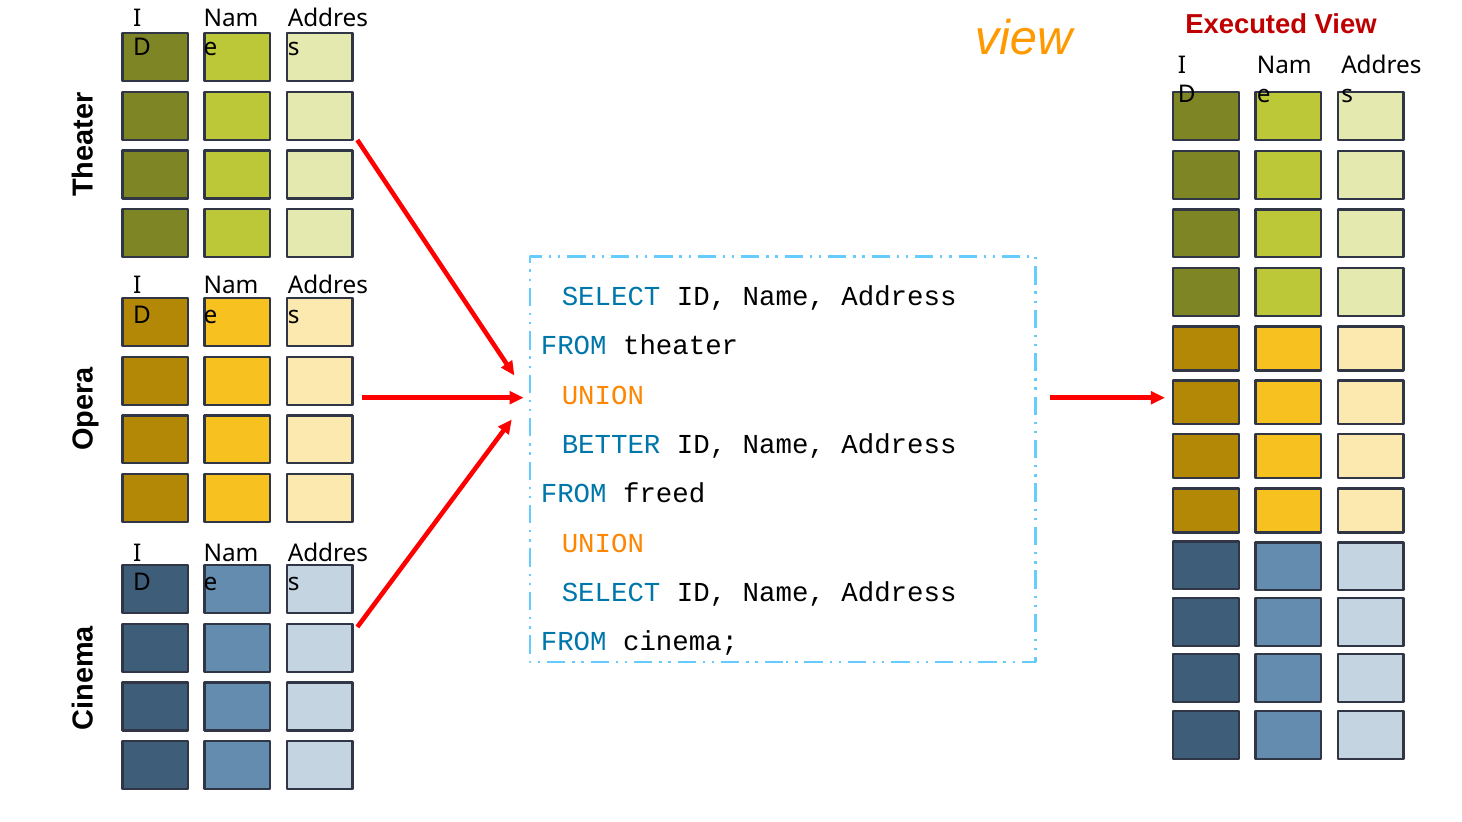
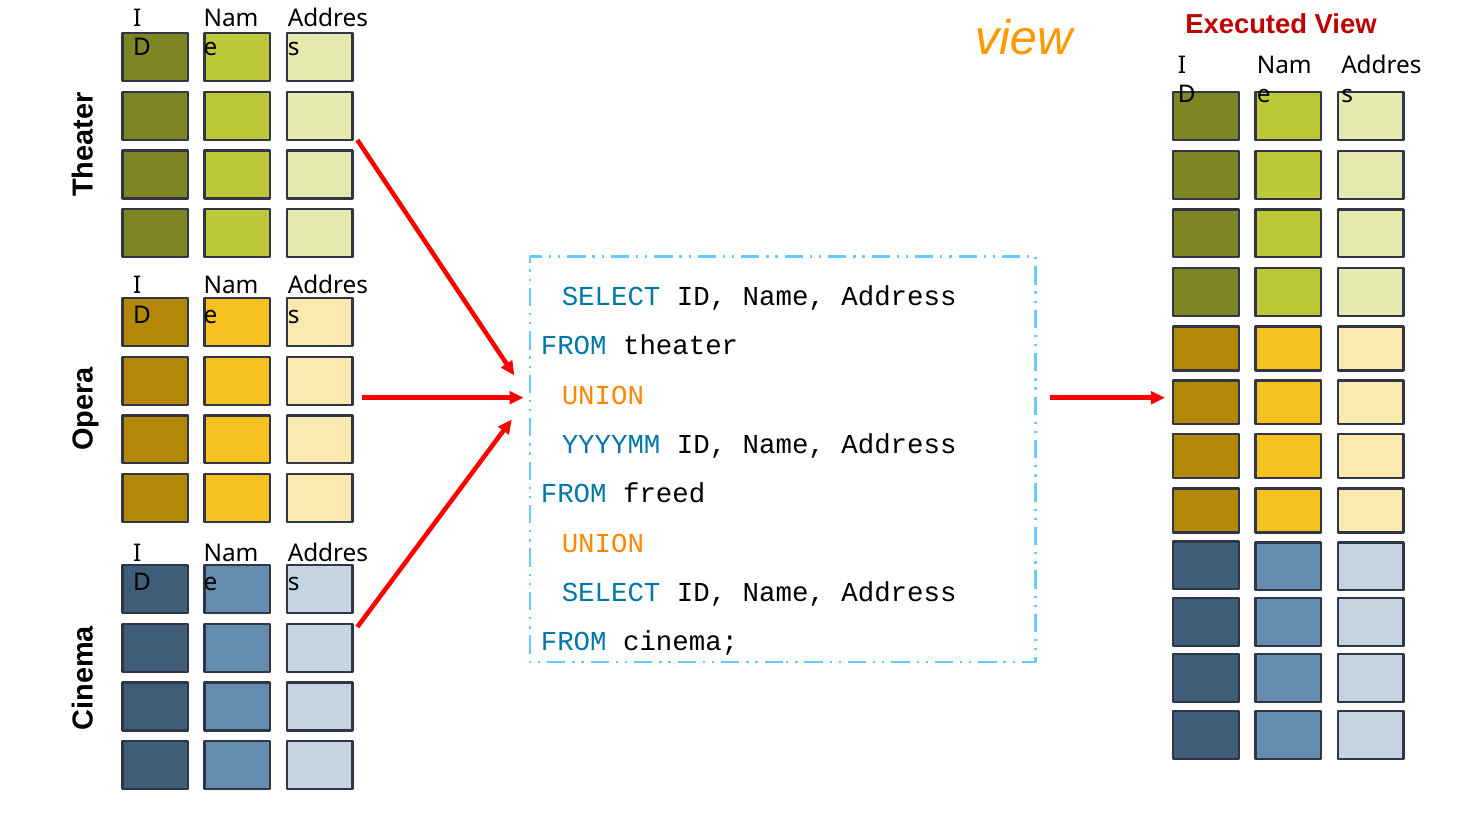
BETTER: BETTER -> YYYYMM
